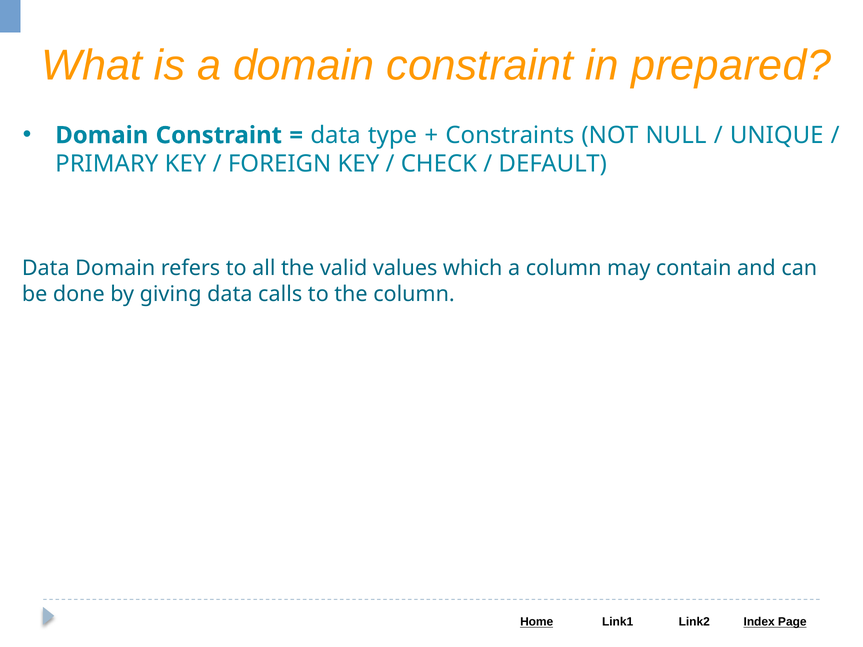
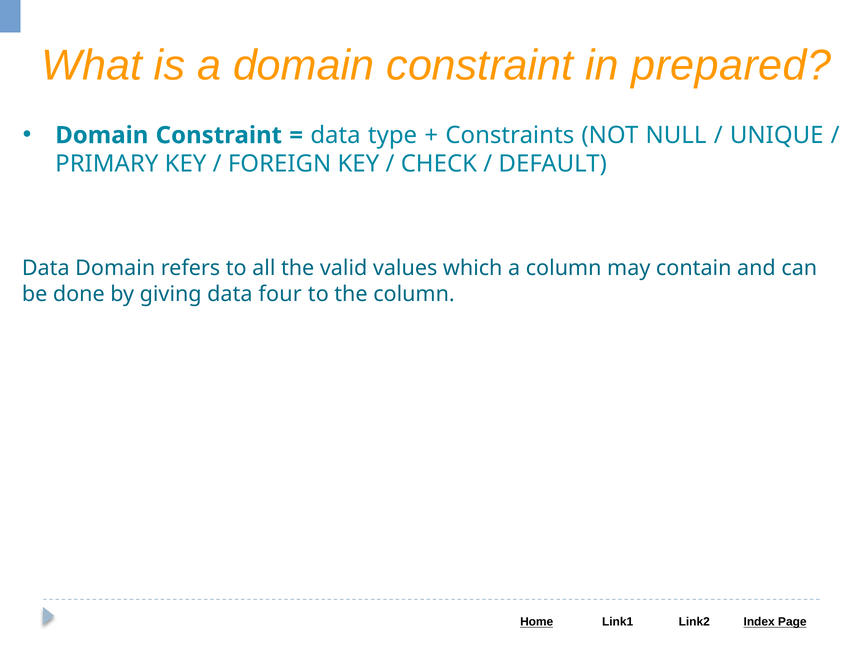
calls: calls -> four
